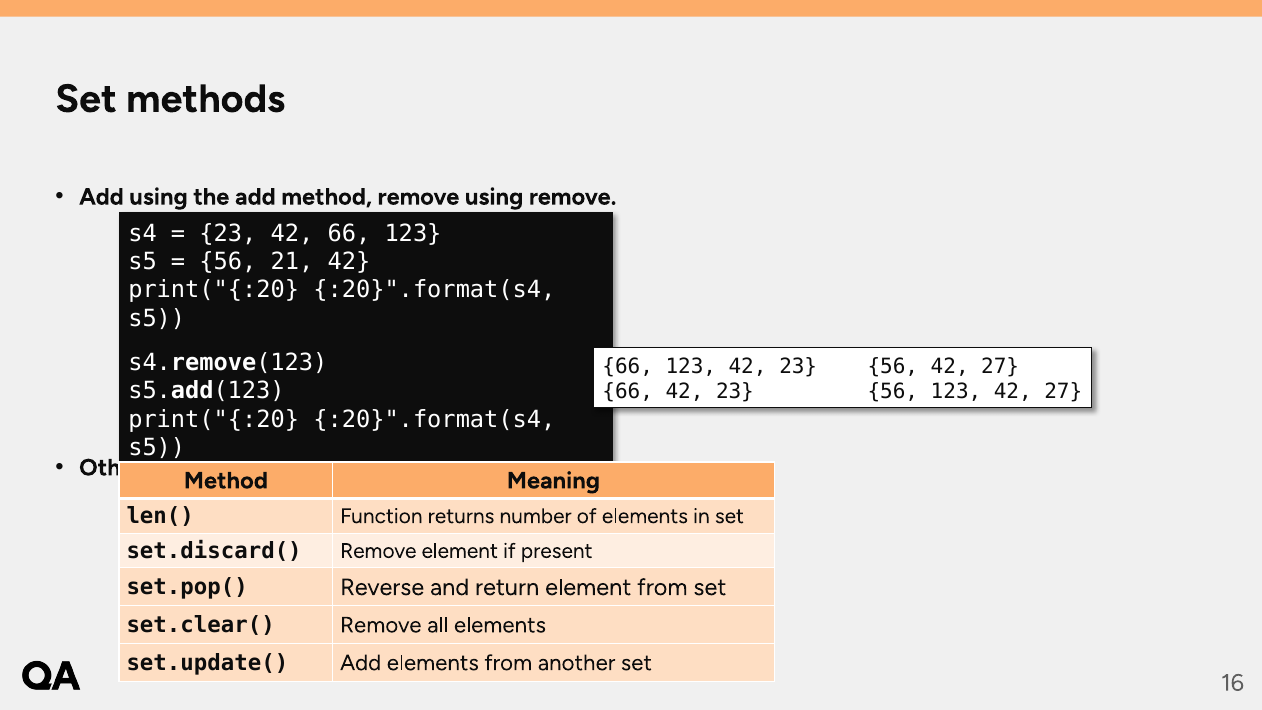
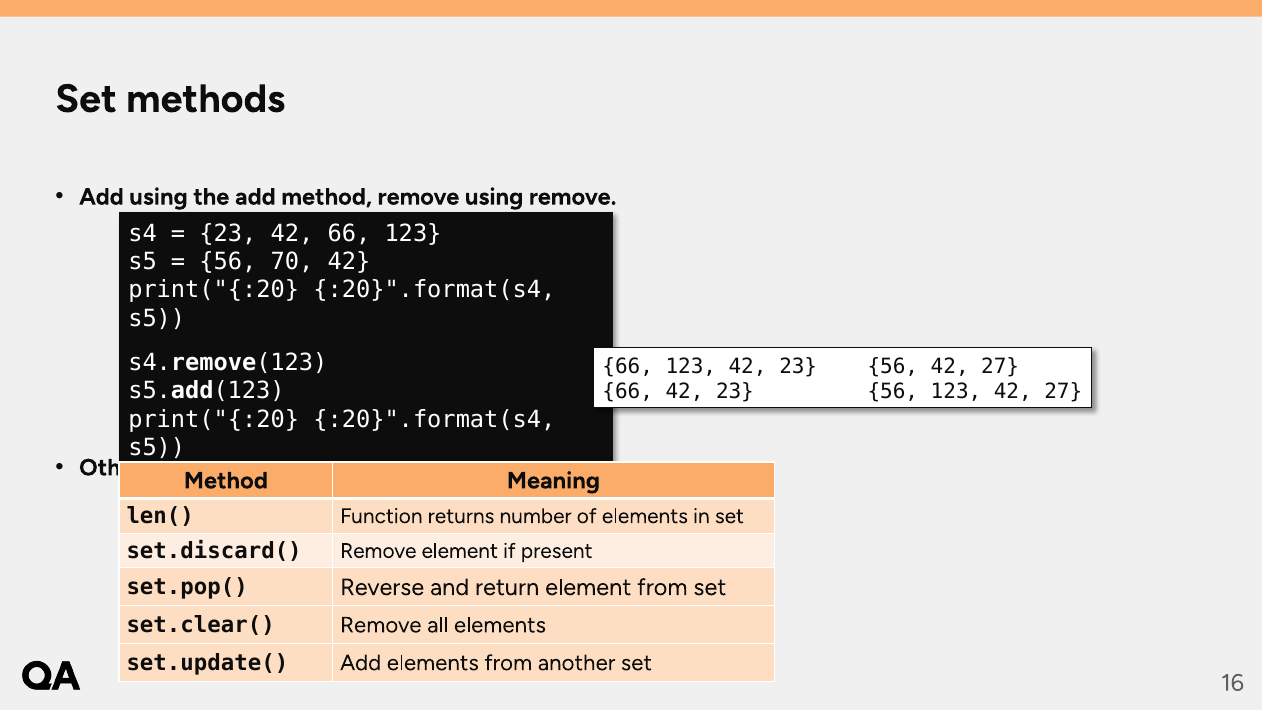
21: 21 -> 70
